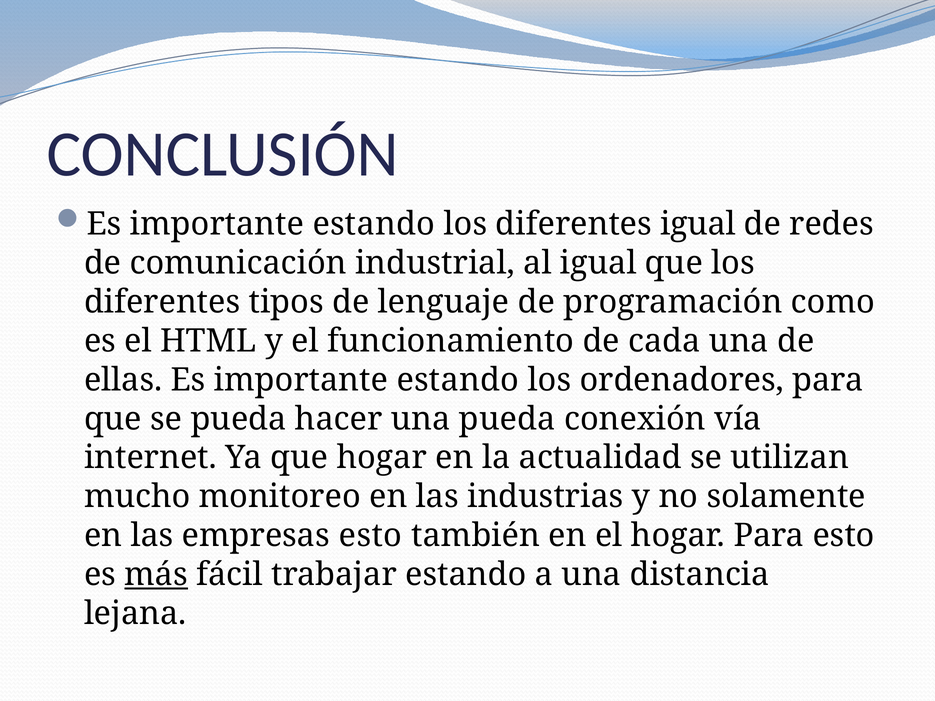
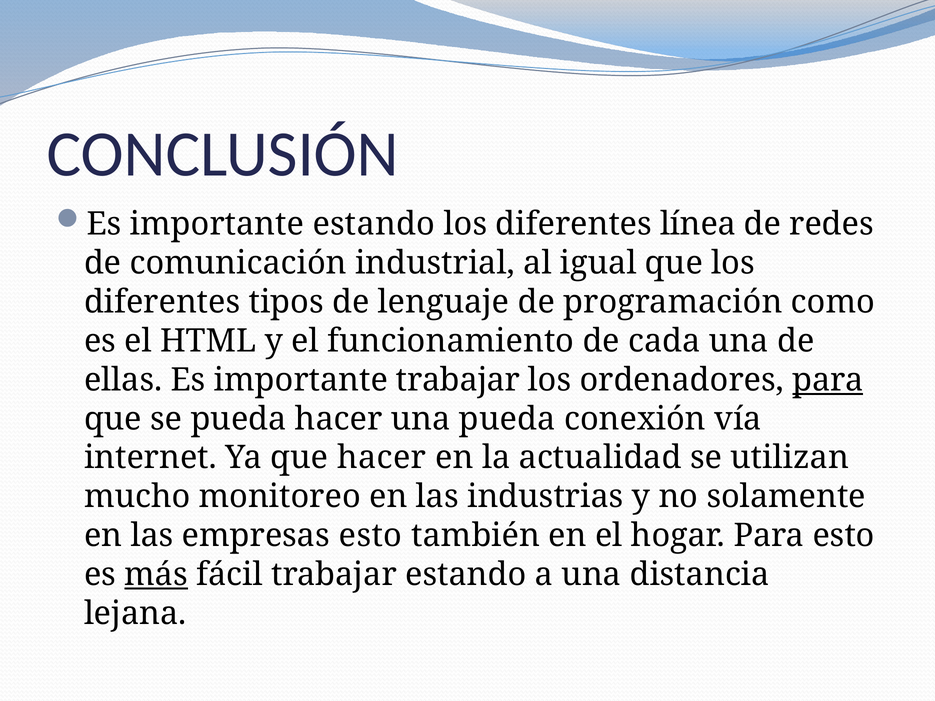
diferentes igual: igual -> línea
ellas Es importante estando: estando -> trabajar
para at (828, 380) underline: none -> present
que hogar: hogar -> hacer
